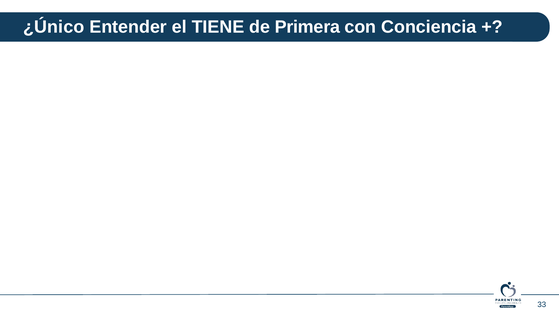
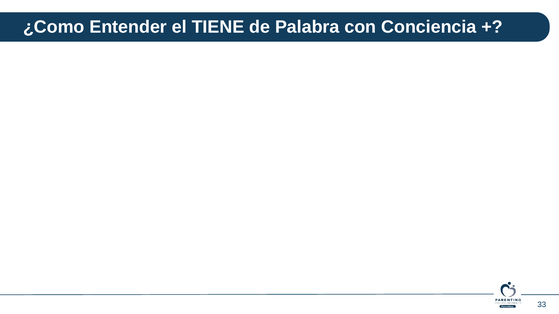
¿Único: ¿Único -> ¿Como
Primera: Primera -> Palabra
